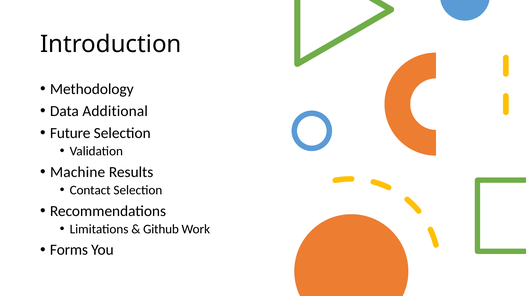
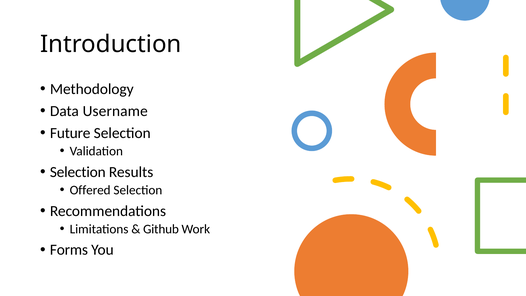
Additional: Additional -> Username
Machine at (78, 172): Machine -> Selection
Contact: Contact -> Offered
